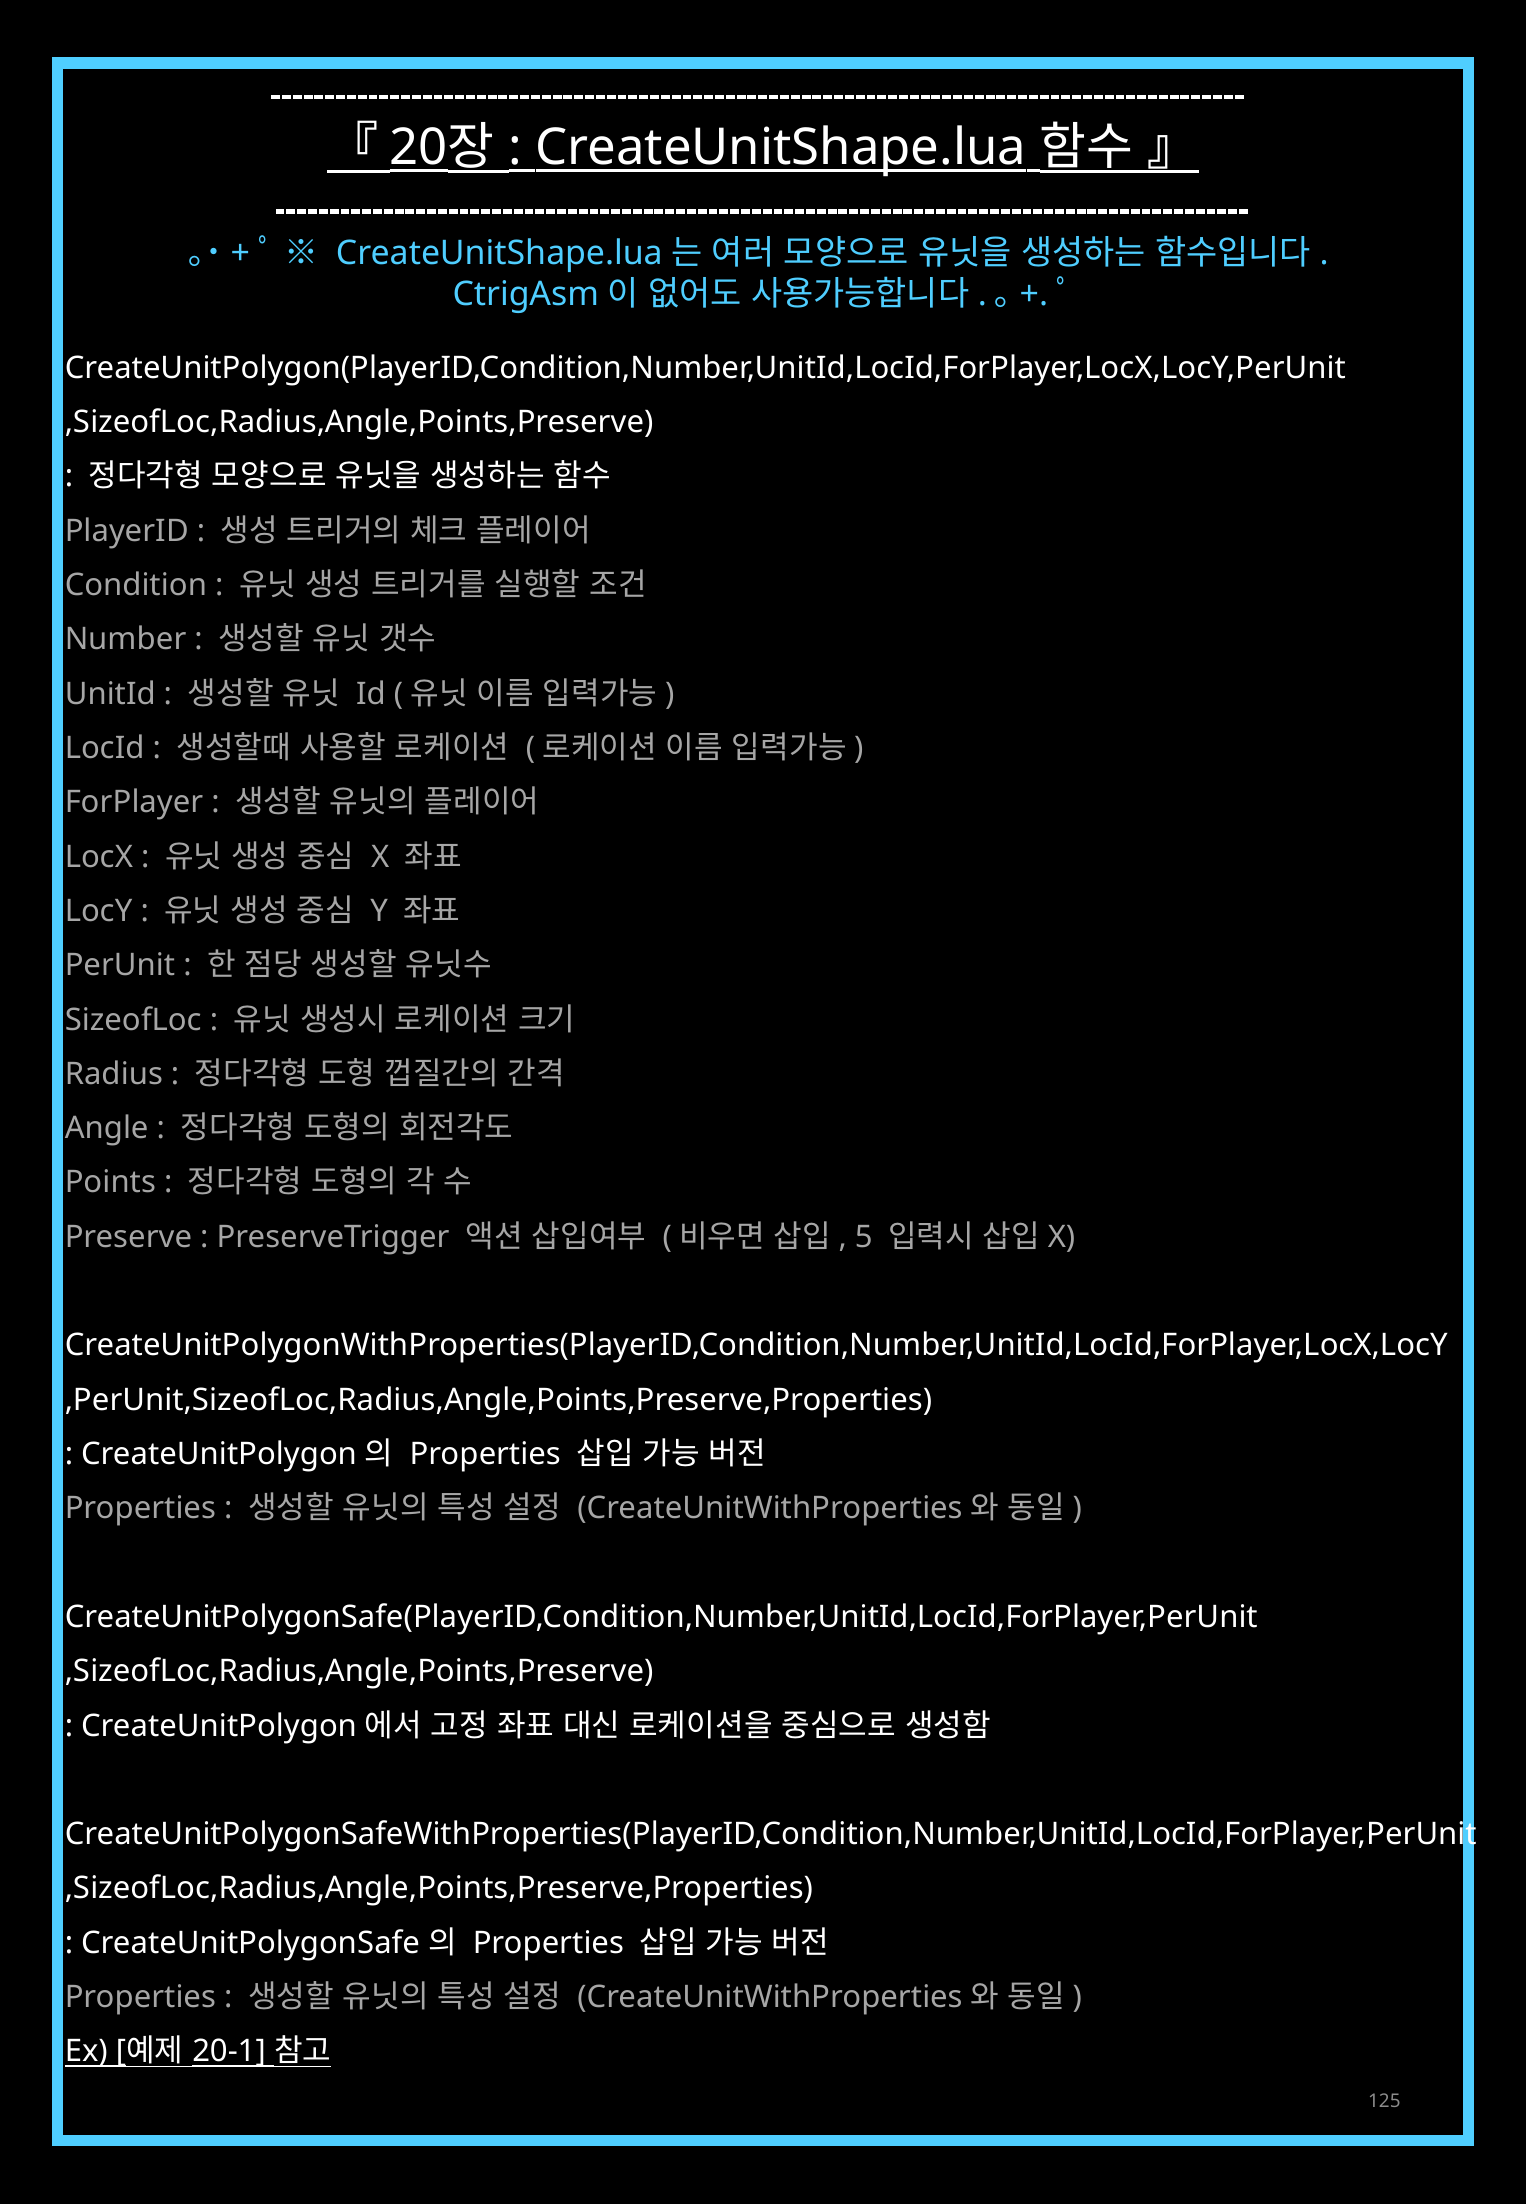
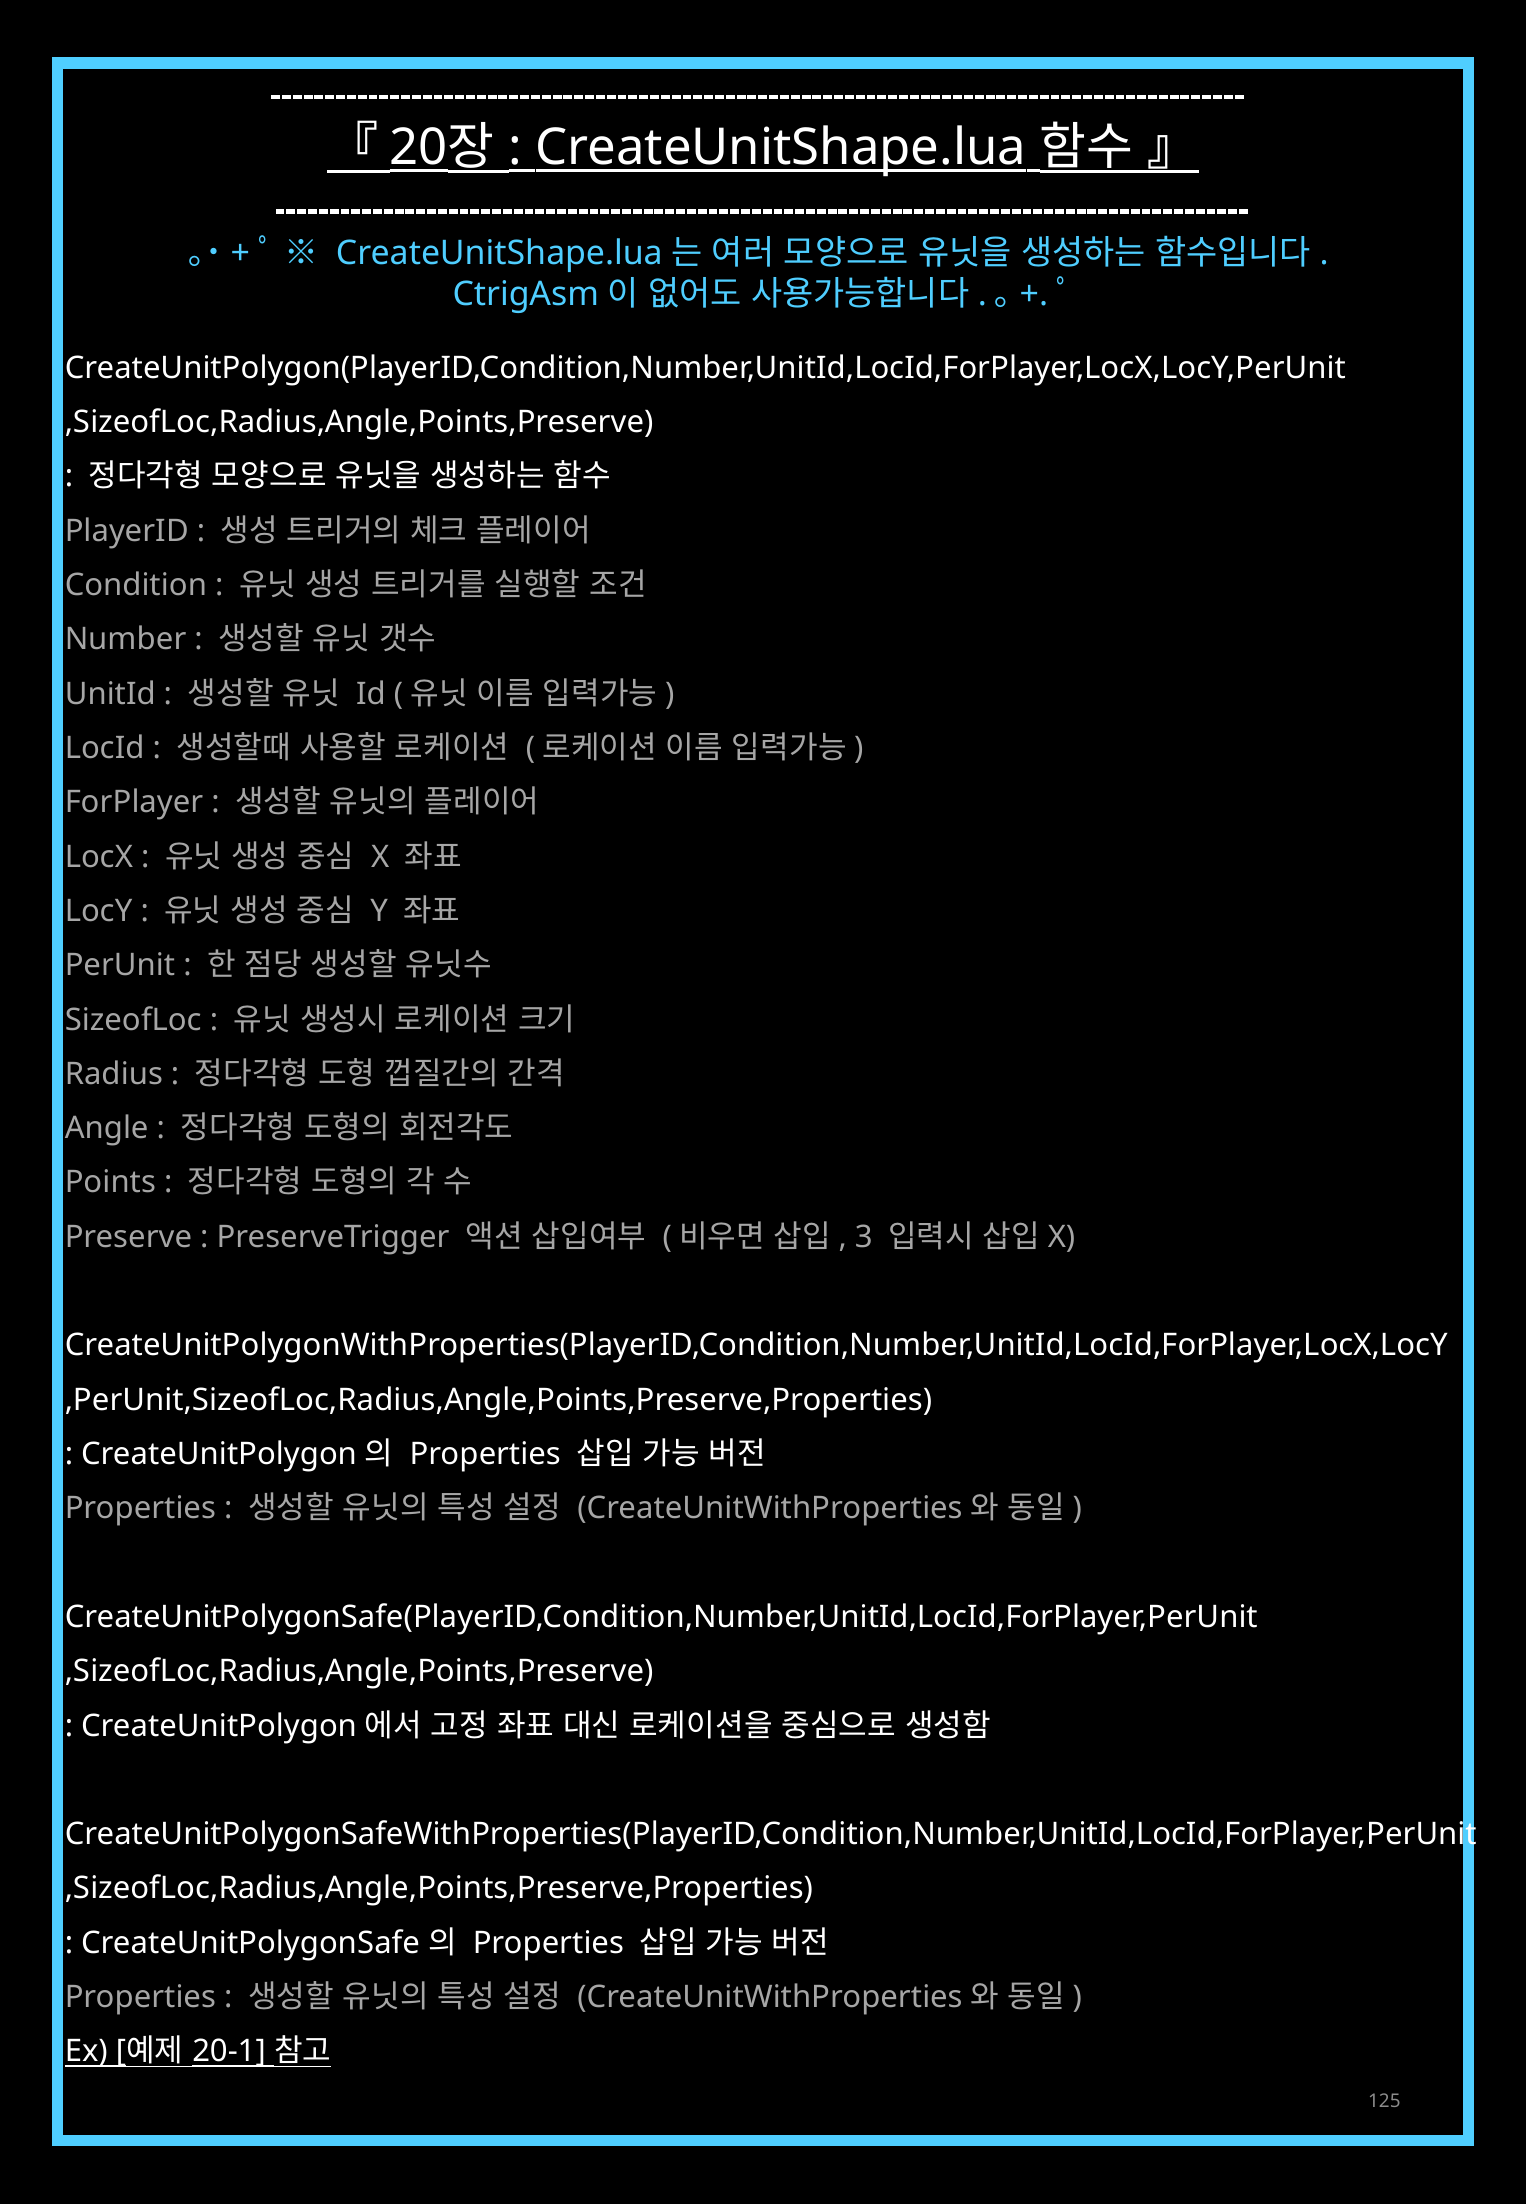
5: 5 -> 3
